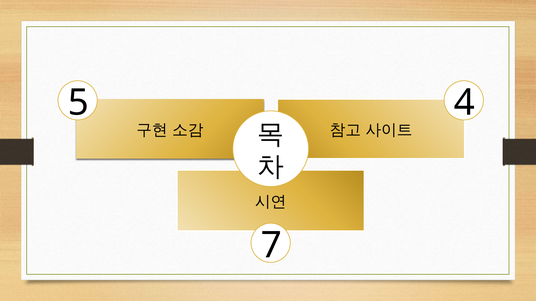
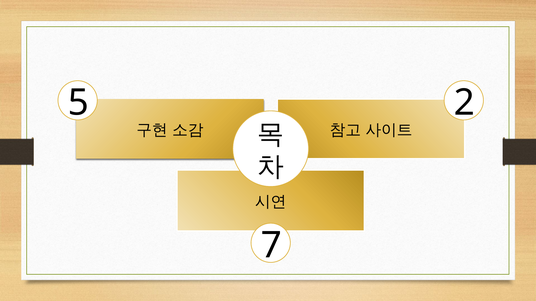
4: 4 -> 2
